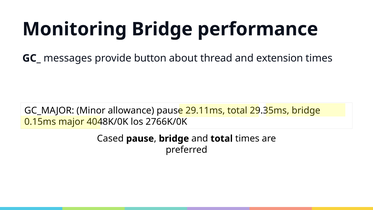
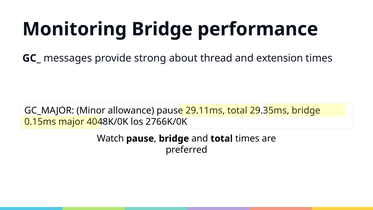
button: button -> strong
Cased: Cased -> Watch
